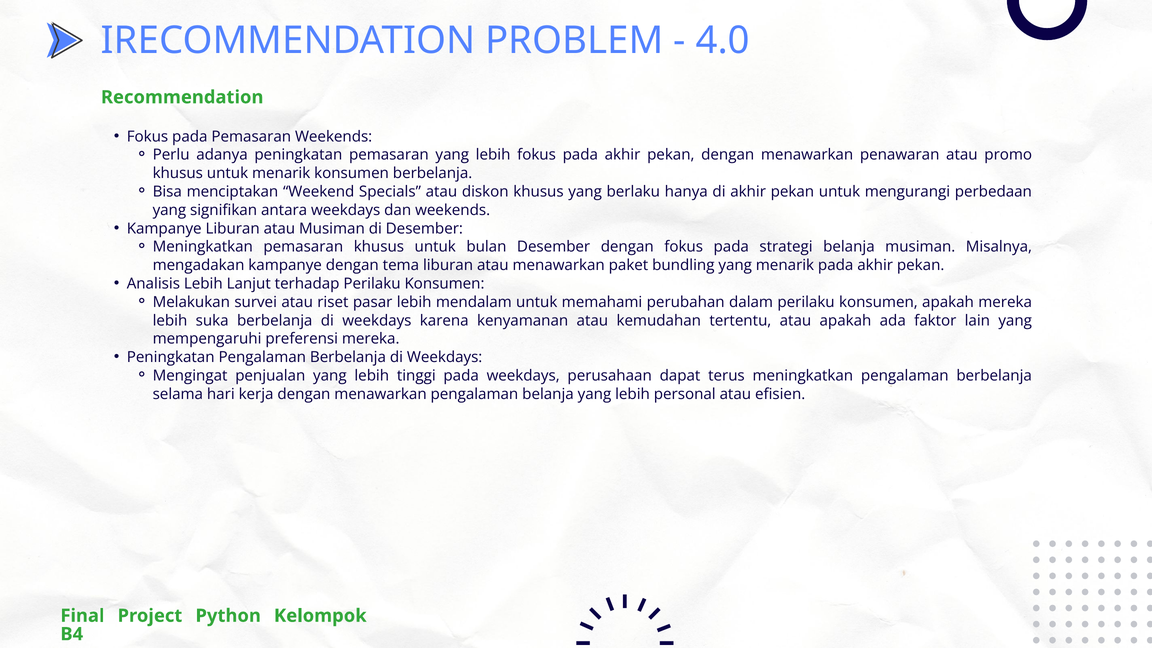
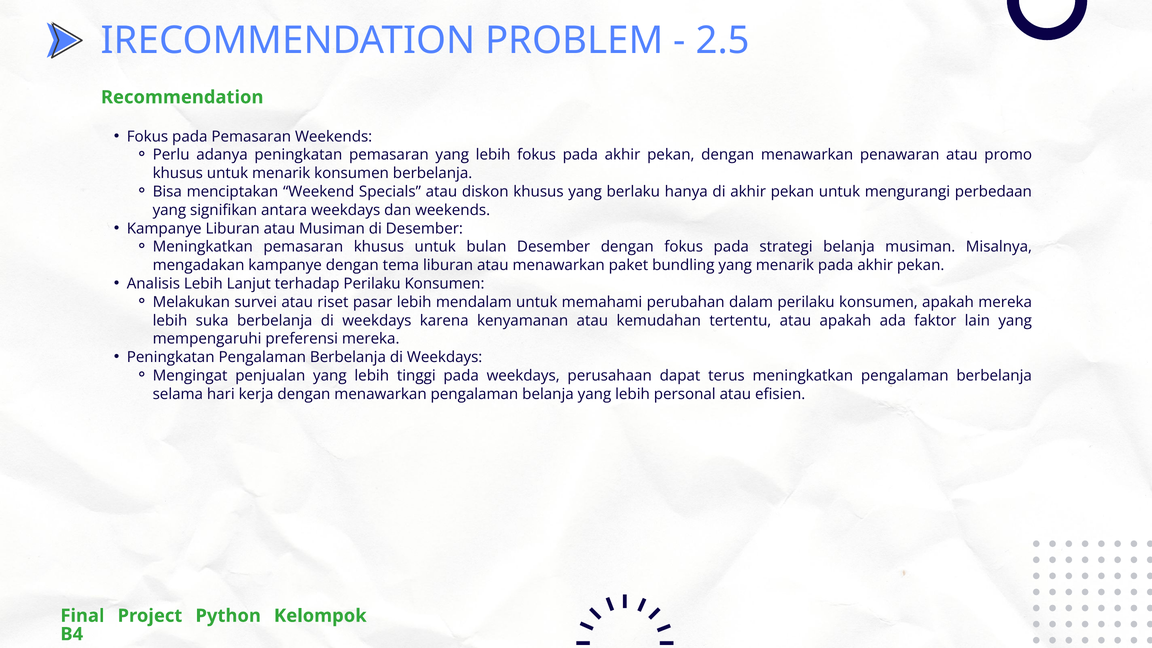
4.0: 4.0 -> 2.5
